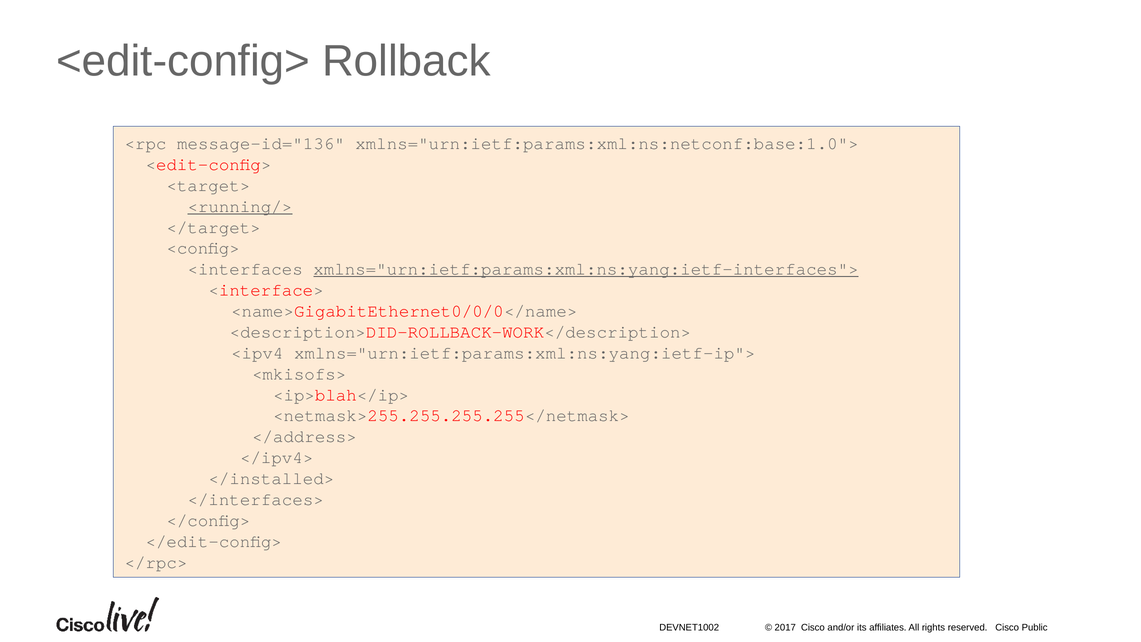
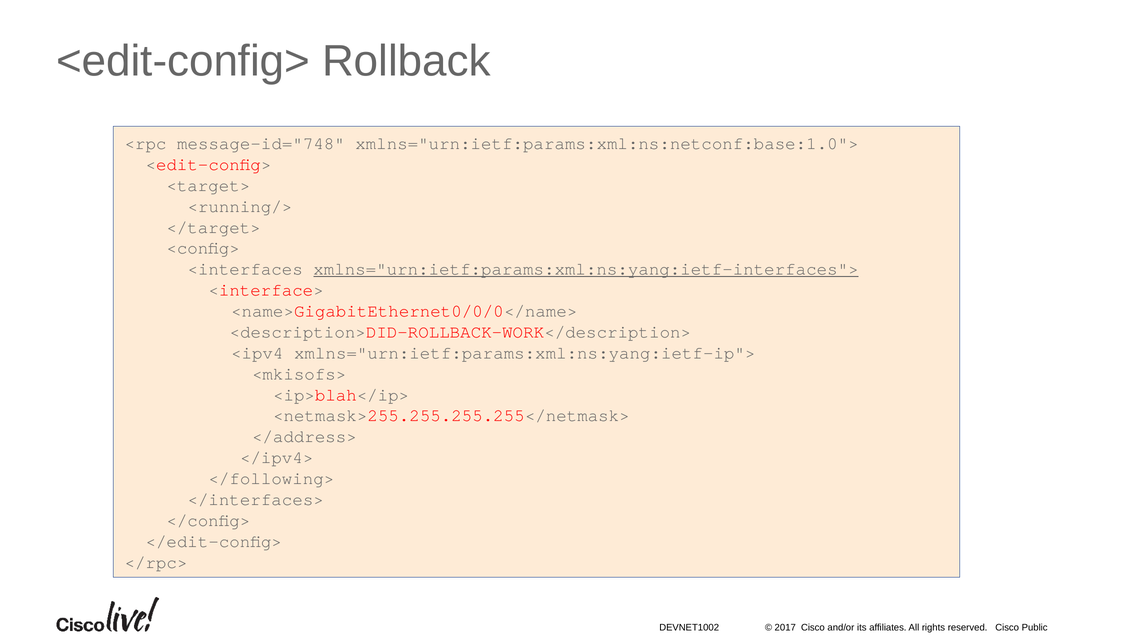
message-id="136: message-id="136 -> message-id="748
<running/> underline: present -> none
</installed>: </installed> -> </following>
